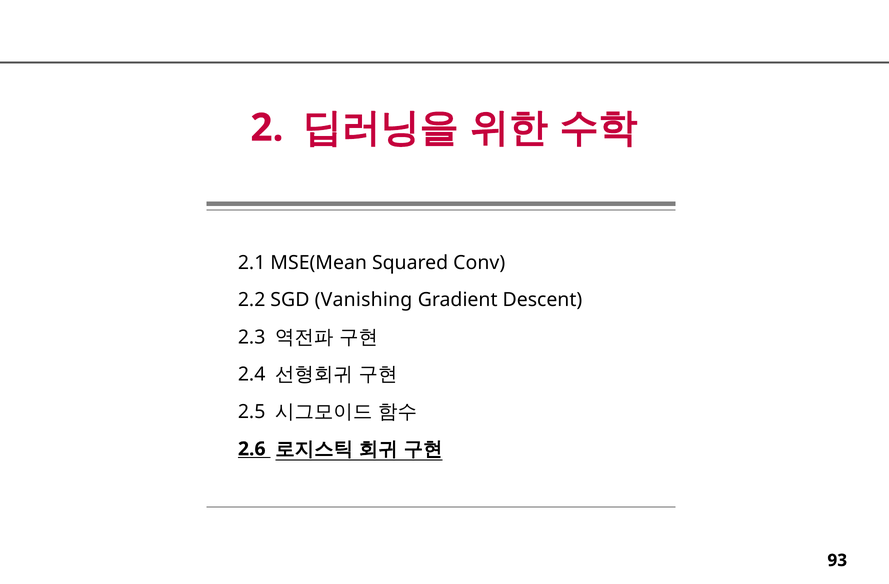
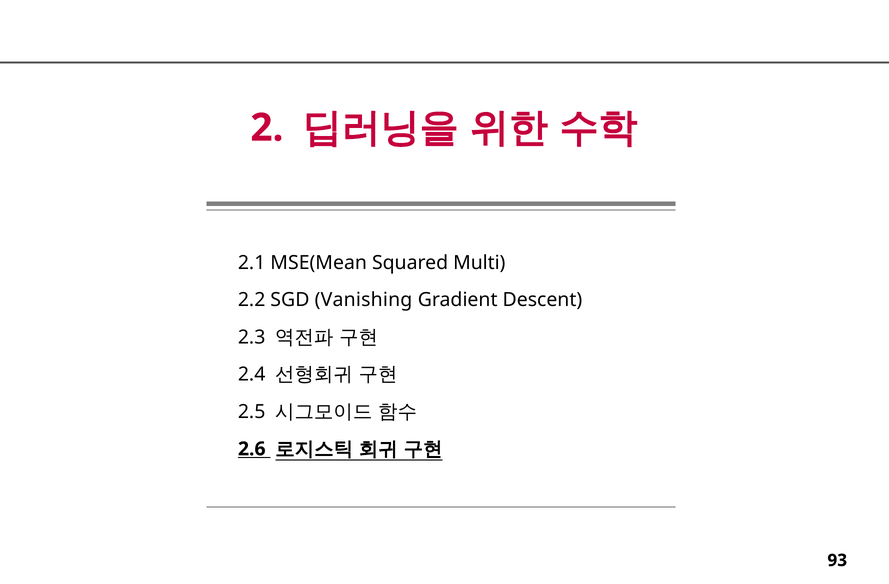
Conv: Conv -> Multi
